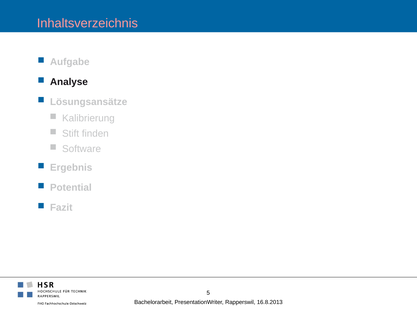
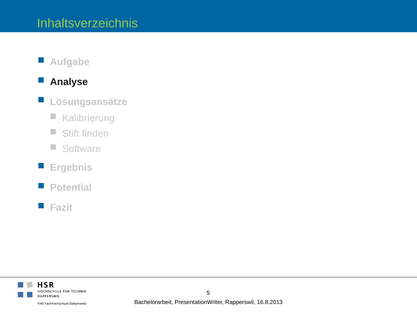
Inhaltsverzeichnis colour: pink -> light green
